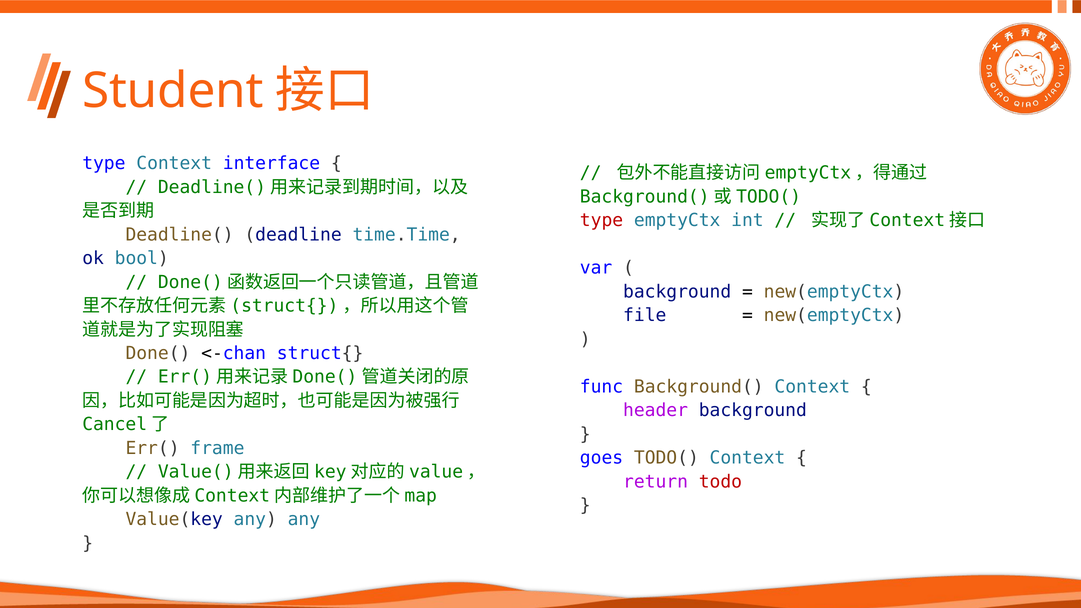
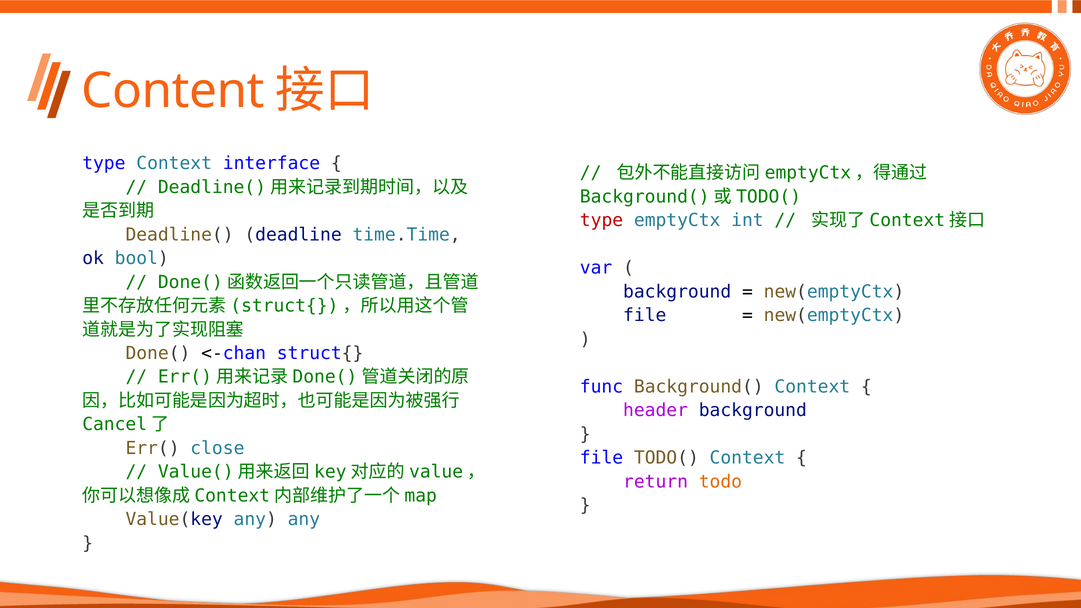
Student: Student -> Content
frame: frame -> close
goes at (602, 458): goes -> file
todo colour: red -> orange
